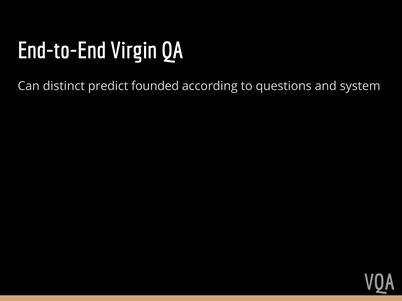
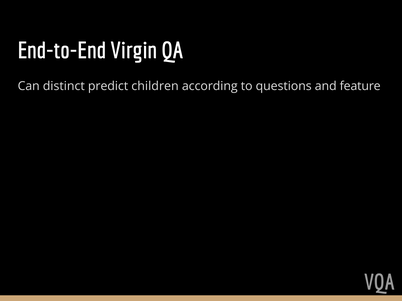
founded: founded -> children
system: system -> feature
